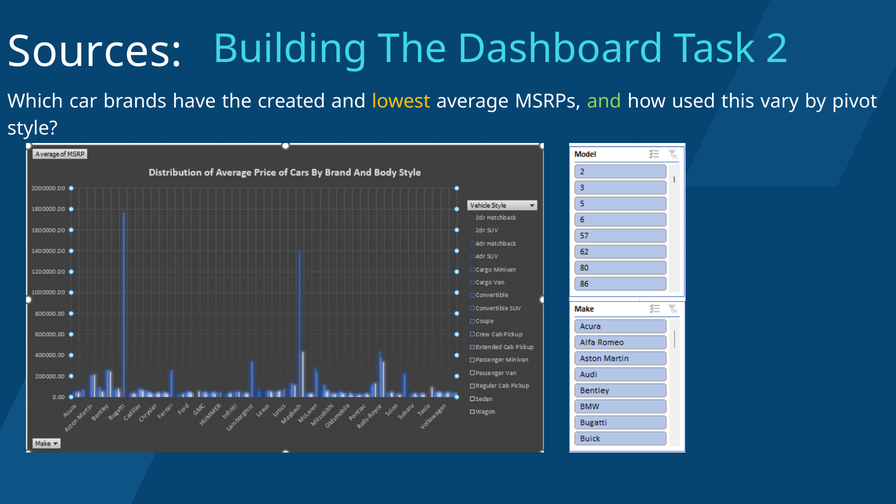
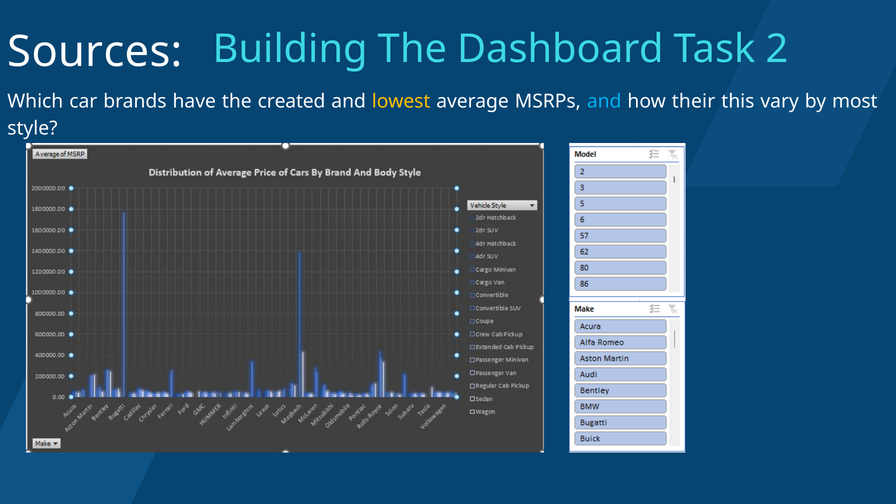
and at (604, 102) colour: light green -> light blue
used: used -> their
pivot: pivot -> most
